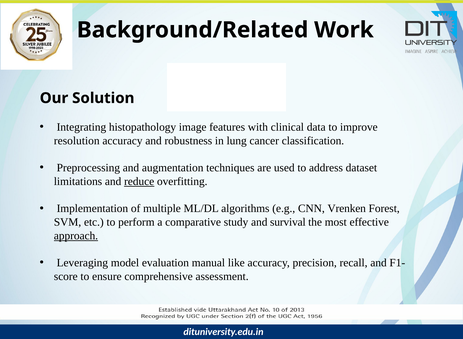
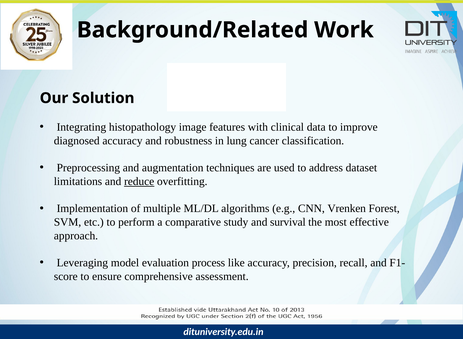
resolution: resolution -> diagnosed
approach underline: present -> none
manual: manual -> process
